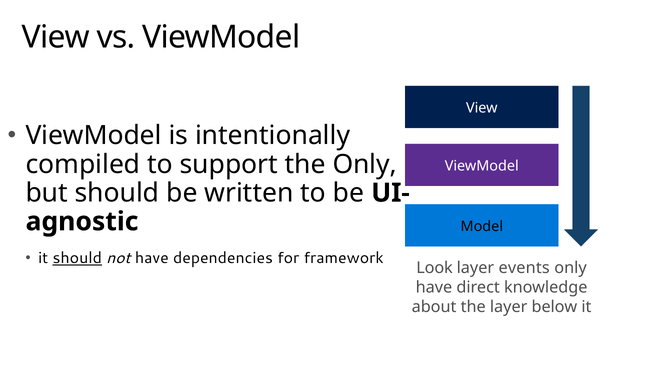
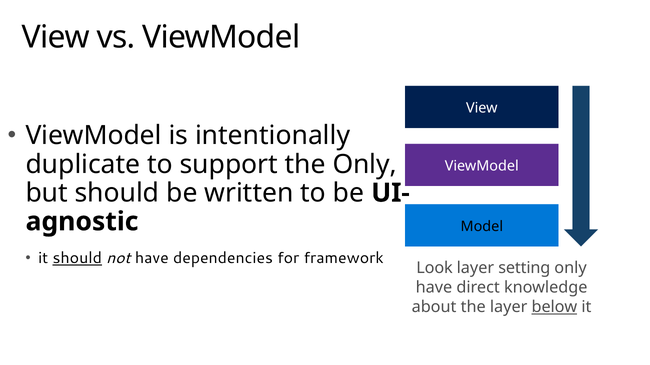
compiled: compiled -> duplicate
events: events -> setting
below underline: none -> present
